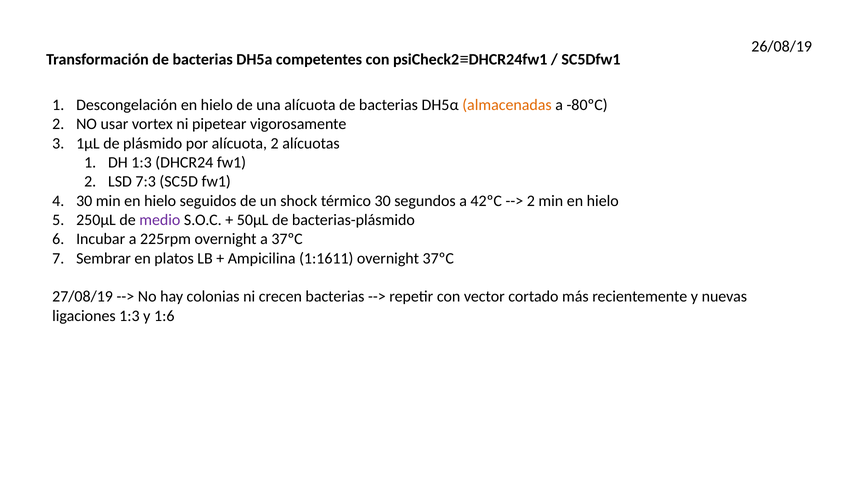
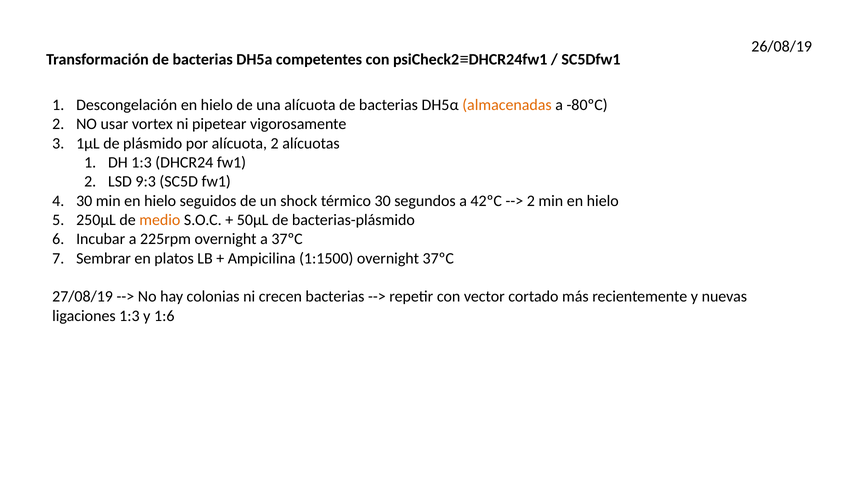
7:3: 7:3 -> 9:3
medio colour: purple -> orange
1:1611: 1:1611 -> 1:1500
